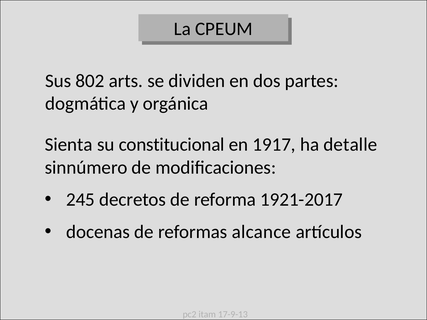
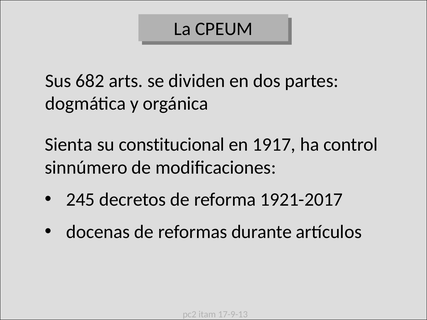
802: 802 -> 682
detalle: detalle -> control
alcance: alcance -> durante
